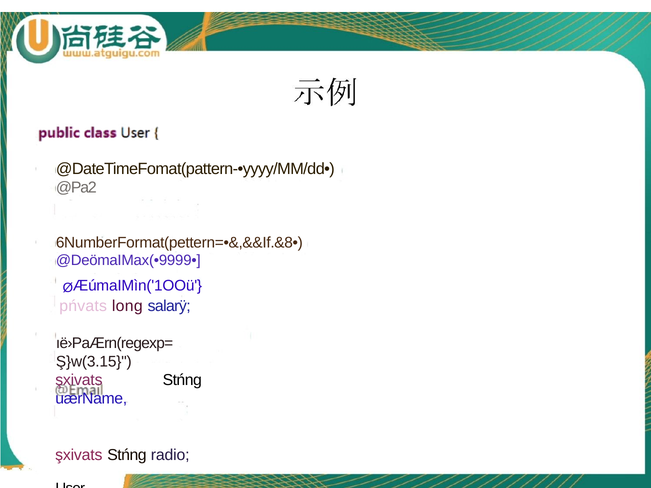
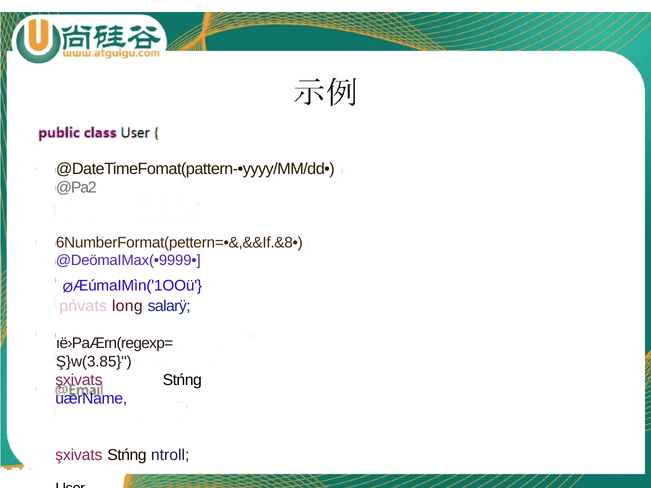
Ş}w(3.15: Ş}w(3.15 -> Ş}w(3.85
radio: radio -> ntroll
